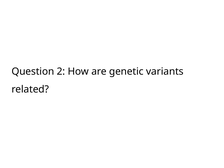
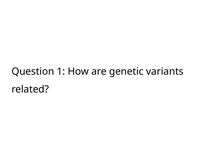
2: 2 -> 1
